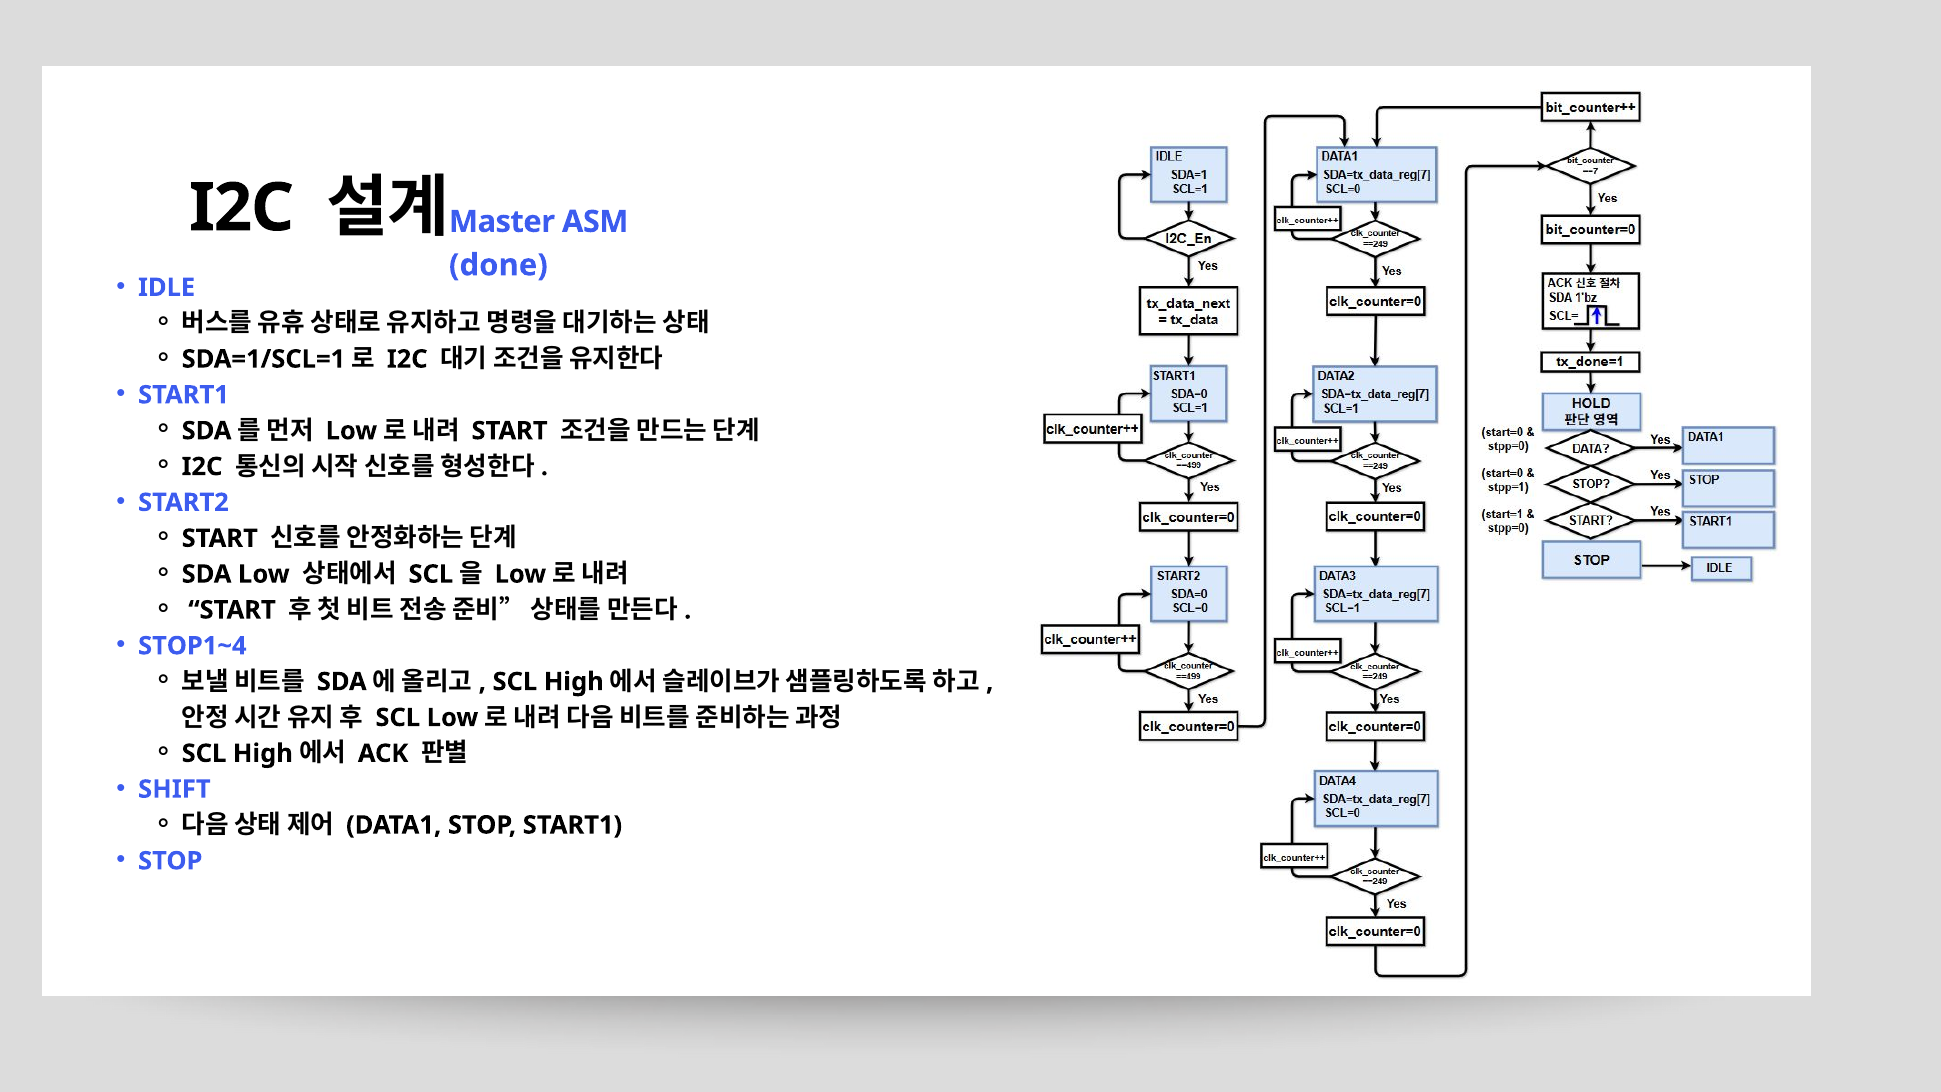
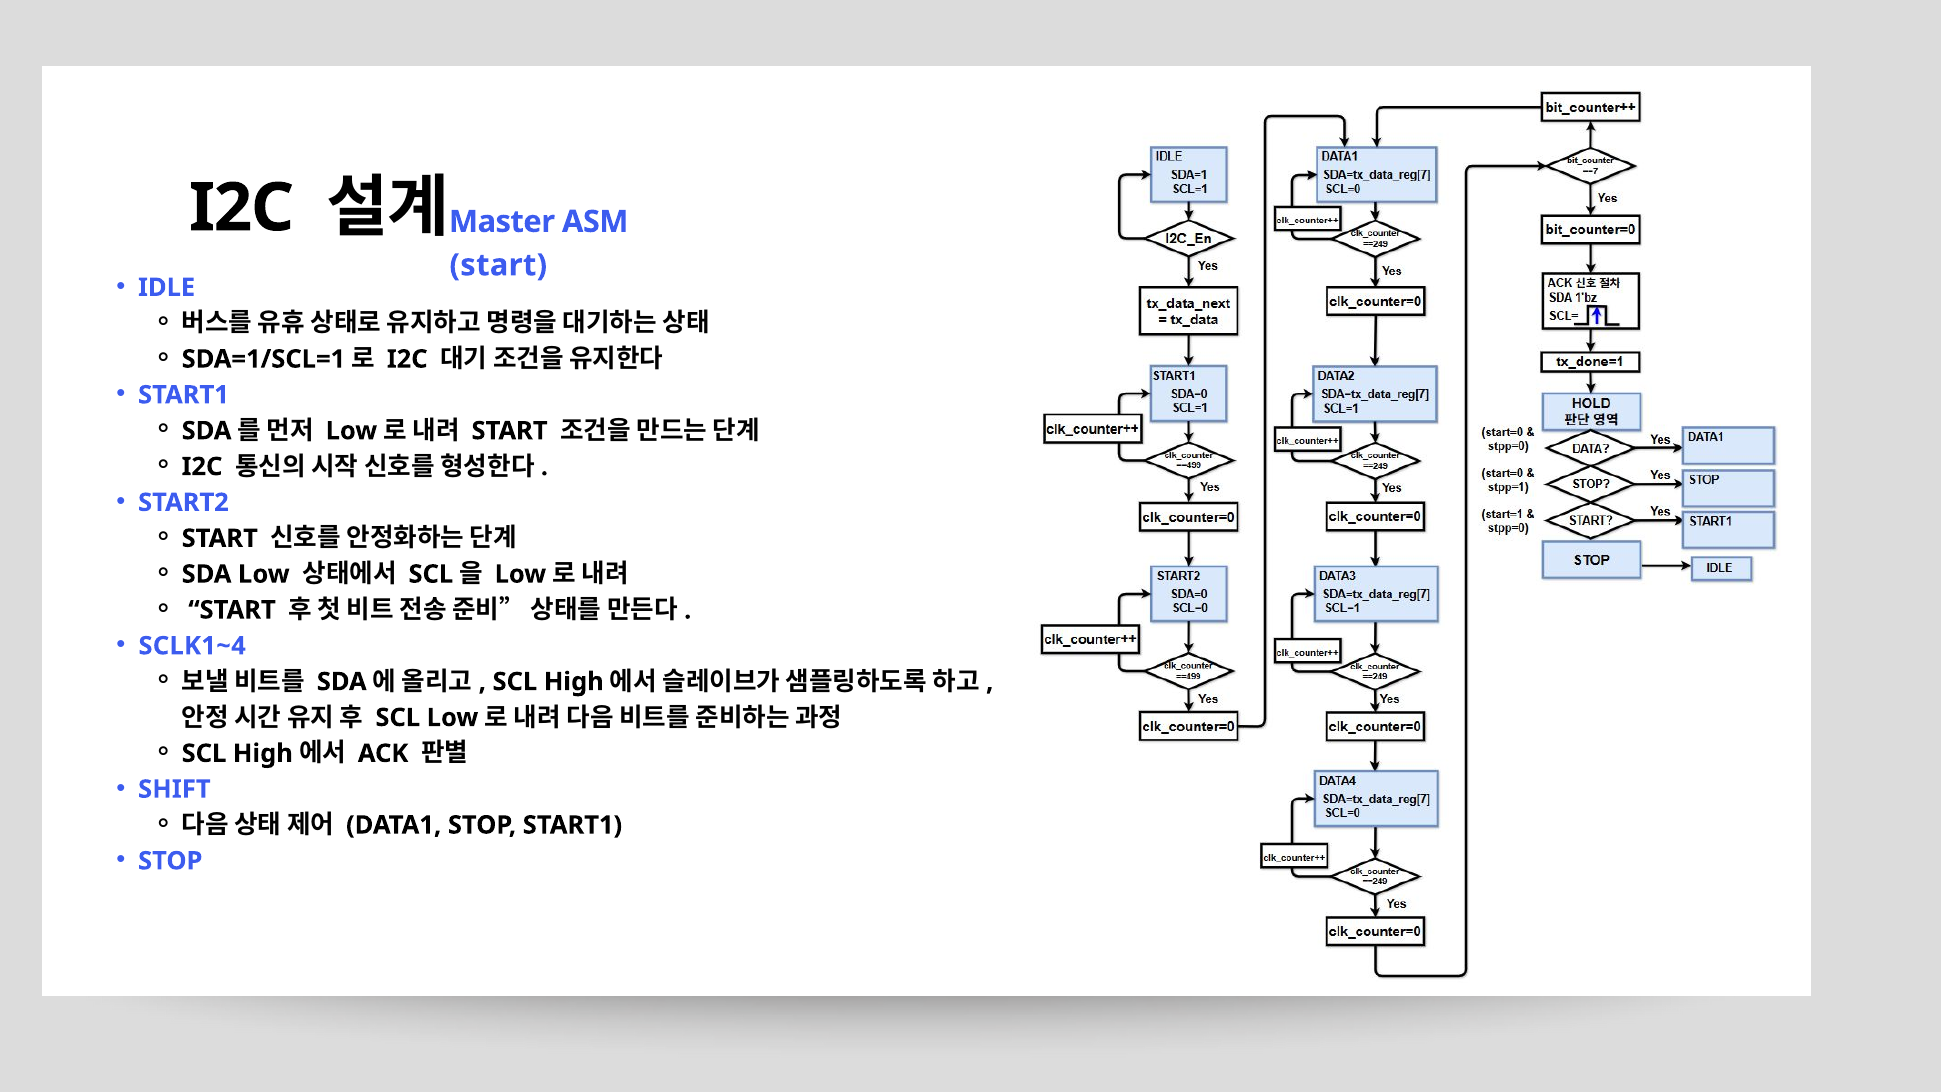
done at (498, 265): done -> start
STOP1~4: STOP1~4 -> SCLK1~4
